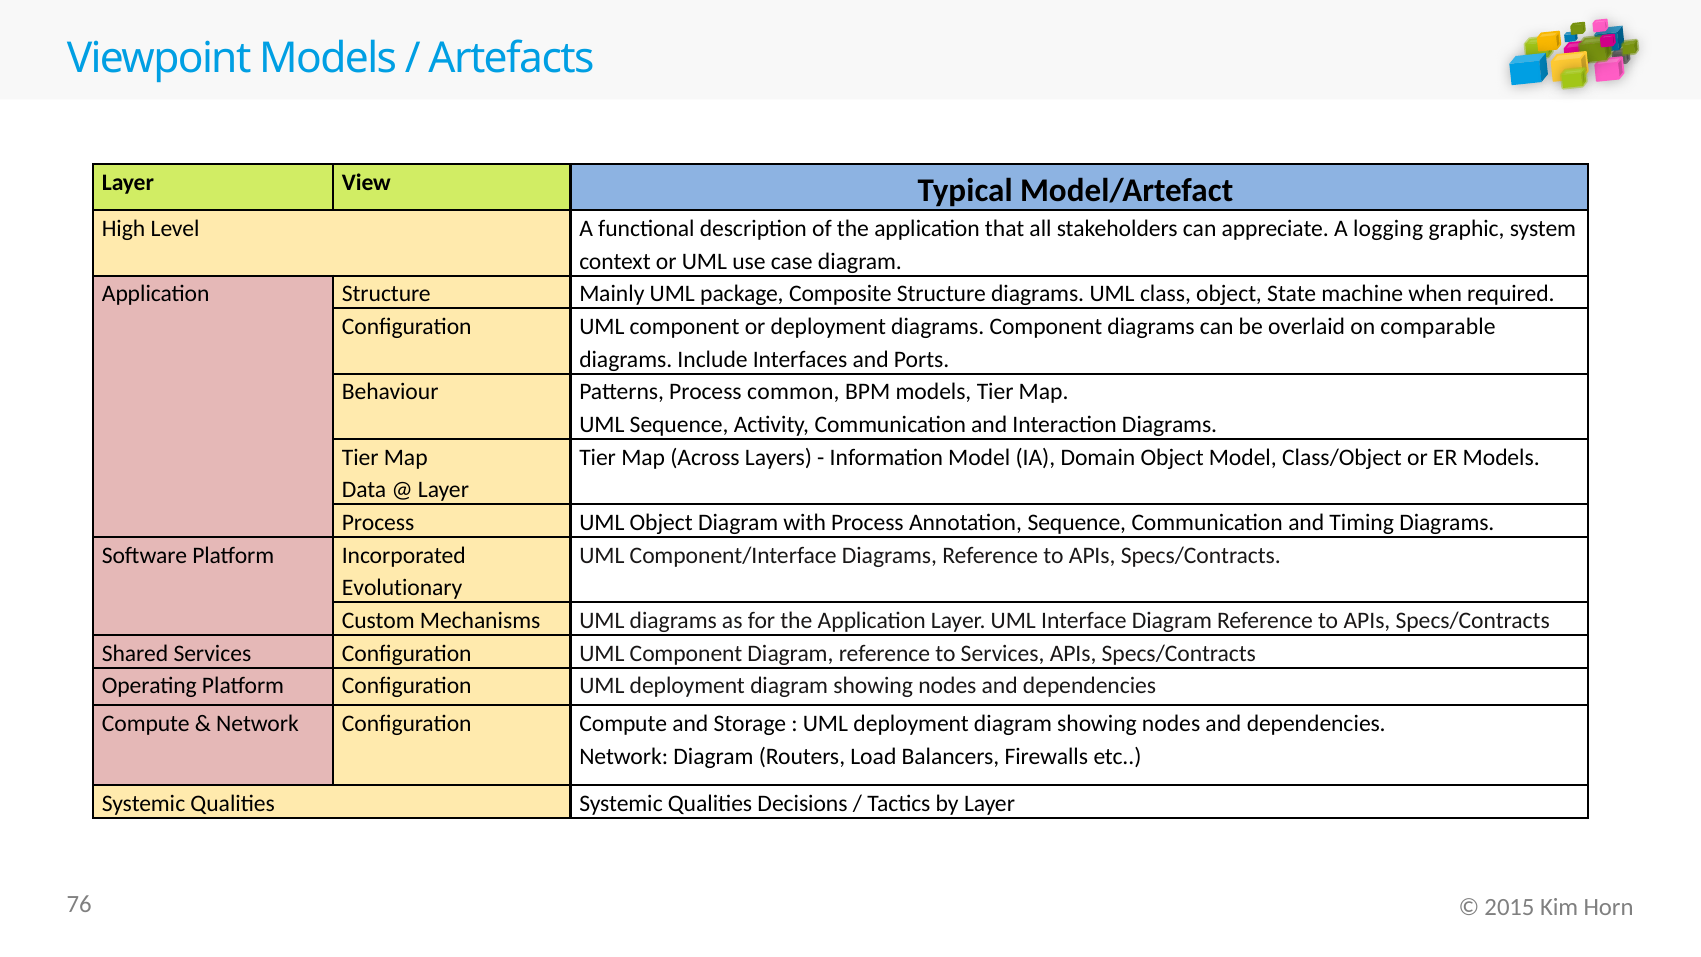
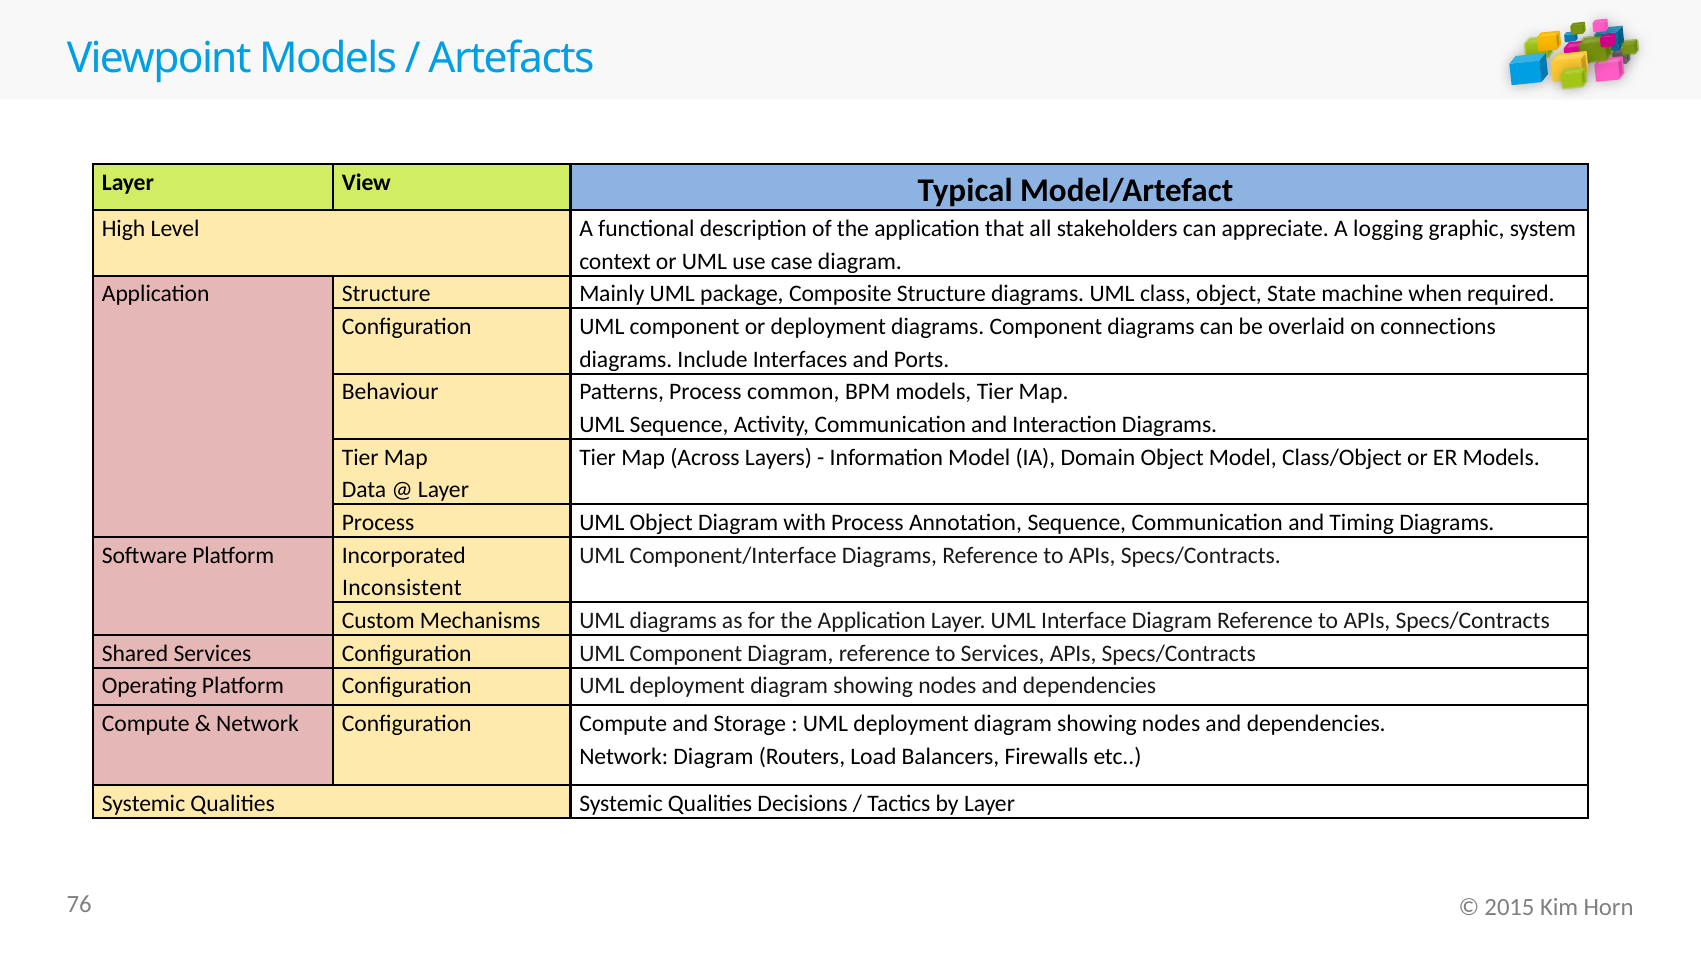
comparable: comparable -> connections
Evolutionary: Evolutionary -> Inconsistent
